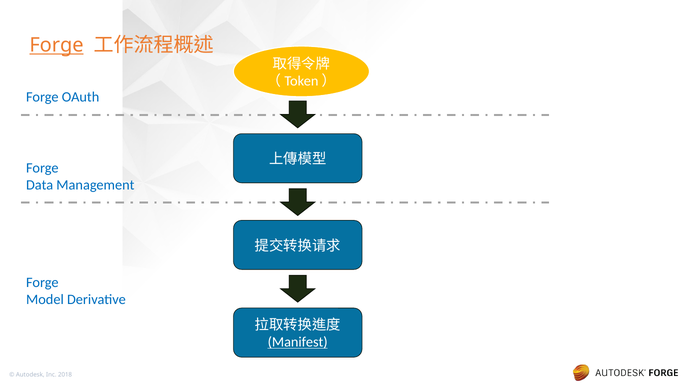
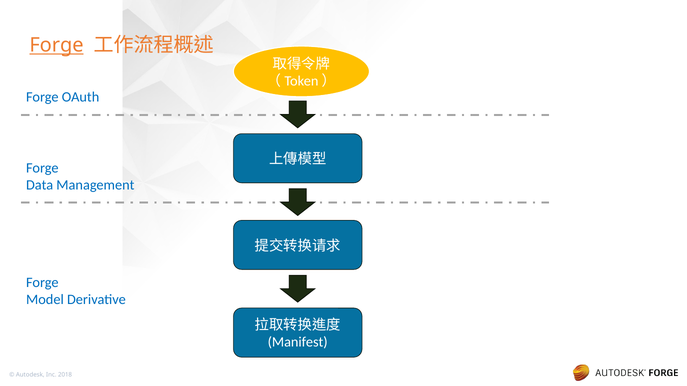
Manifest underline: present -> none
